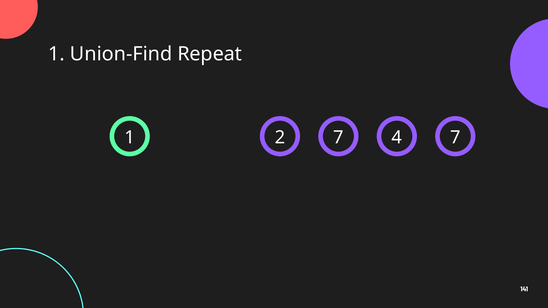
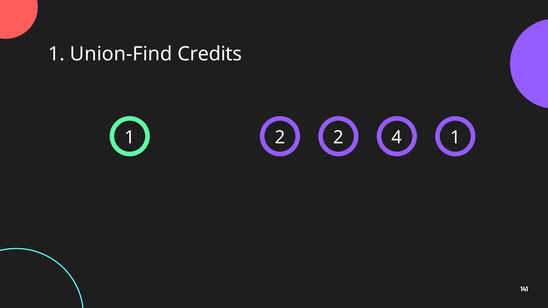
Repeat: Repeat -> Credits
2 7: 7 -> 2
4 7: 7 -> 1
